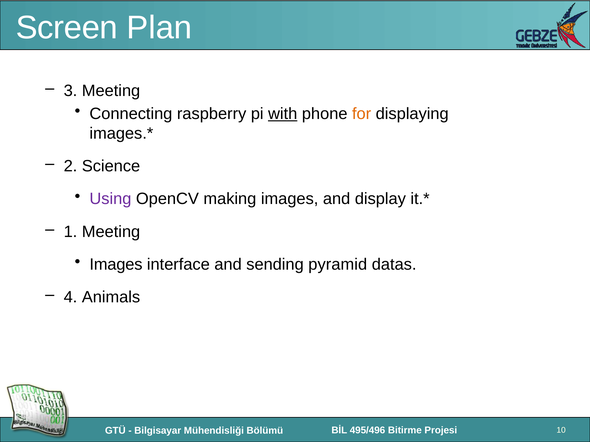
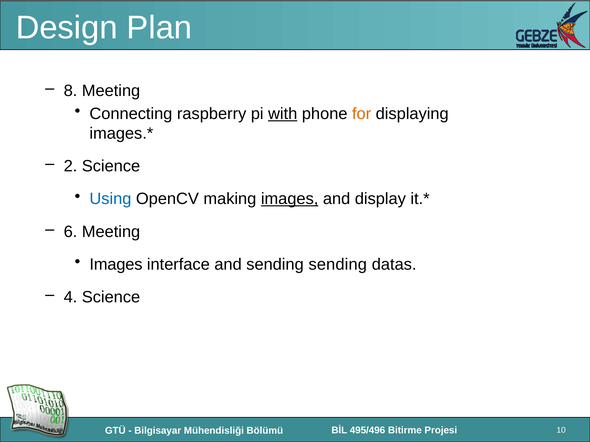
Screen: Screen -> Design
3: 3 -> 8
Using colour: purple -> blue
images at (290, 199) underline: none -> present
1: 1 -> 6
sending pyramid: pyramid -> sending
4 Animals: Animals -> Science
